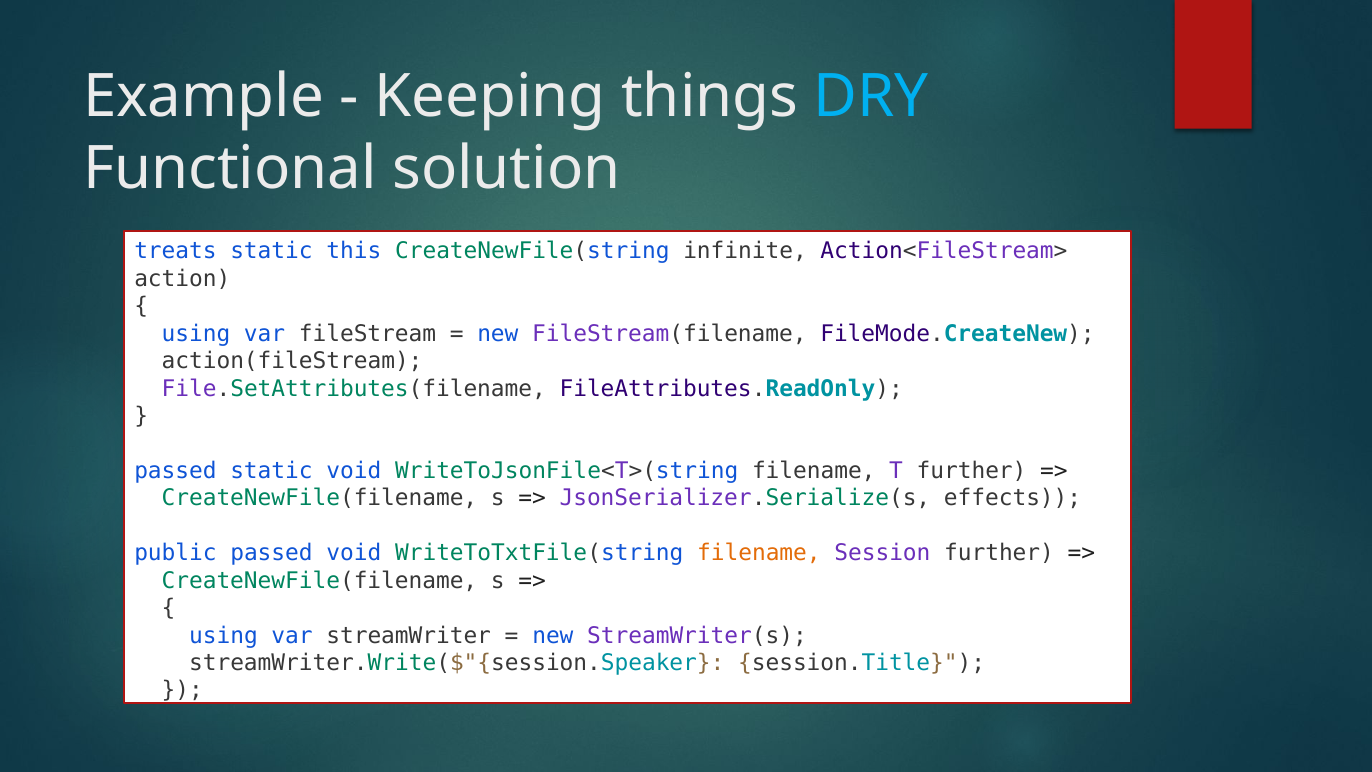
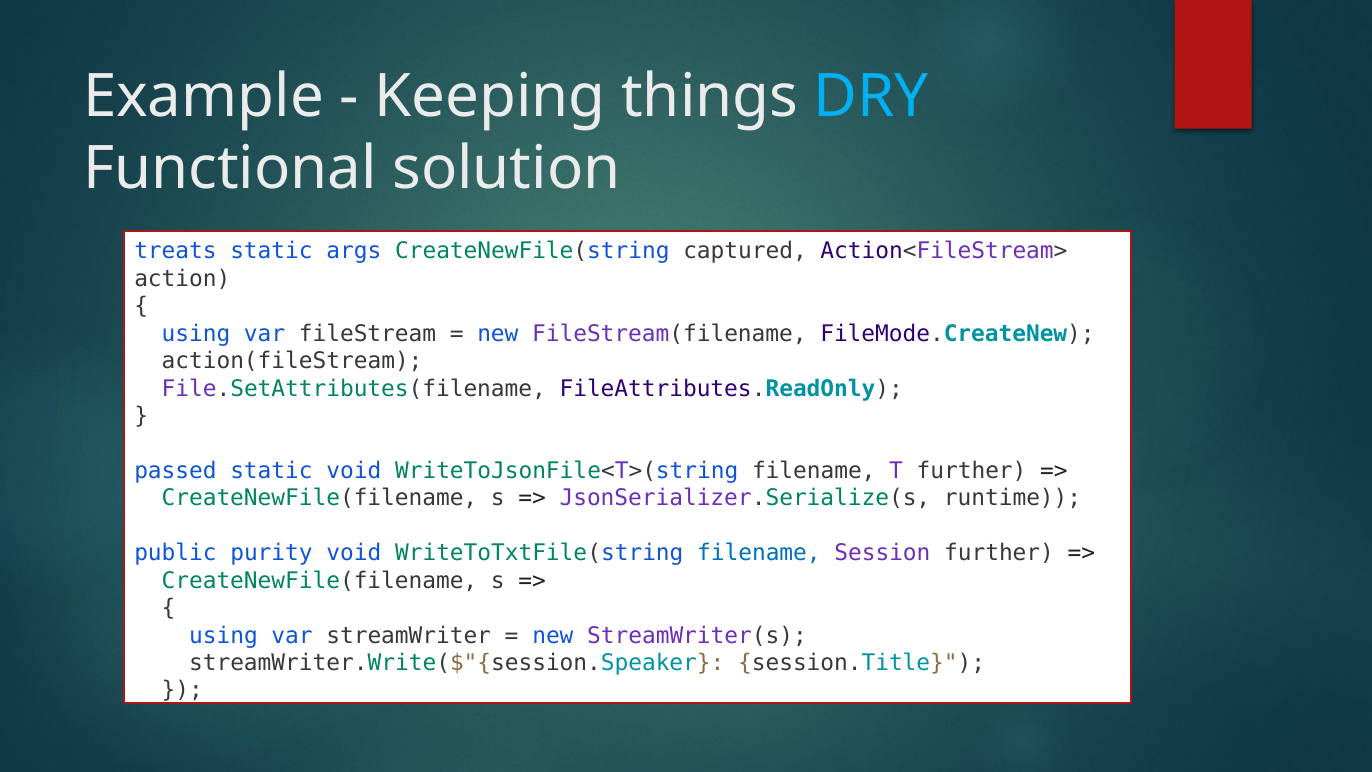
this: this -> args
infinite: infinite -> captured
effects: effects -> runtime
public passed: passed -> purity
filename at (759, 553) colour: orange -> blue
